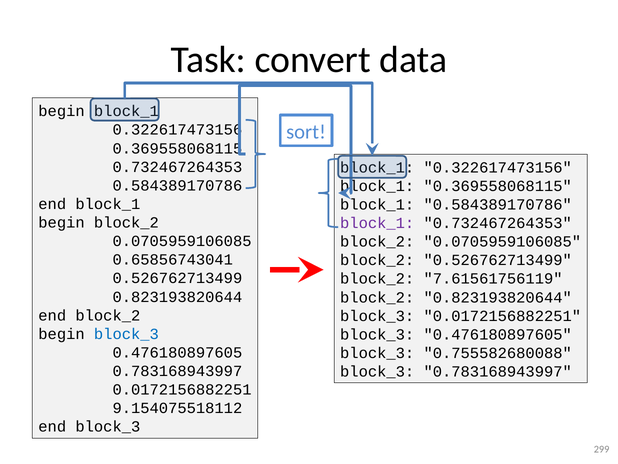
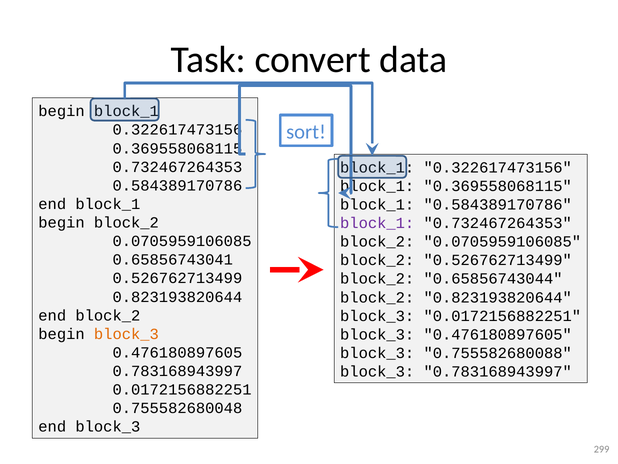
7.61561756119: 7.61561756119 -> 0.65856743044
block_3 at (126, 334) colour: blue -> orange
9.154075518112: 9.154075518112 -> 0.755582680048
